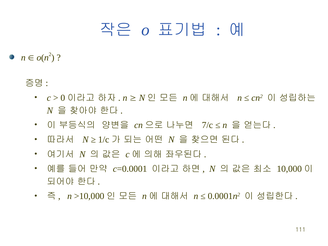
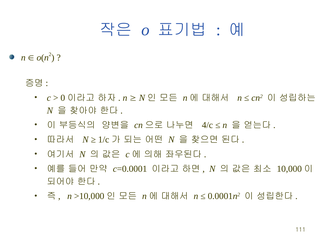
7/c: 7/c -> 4/c
